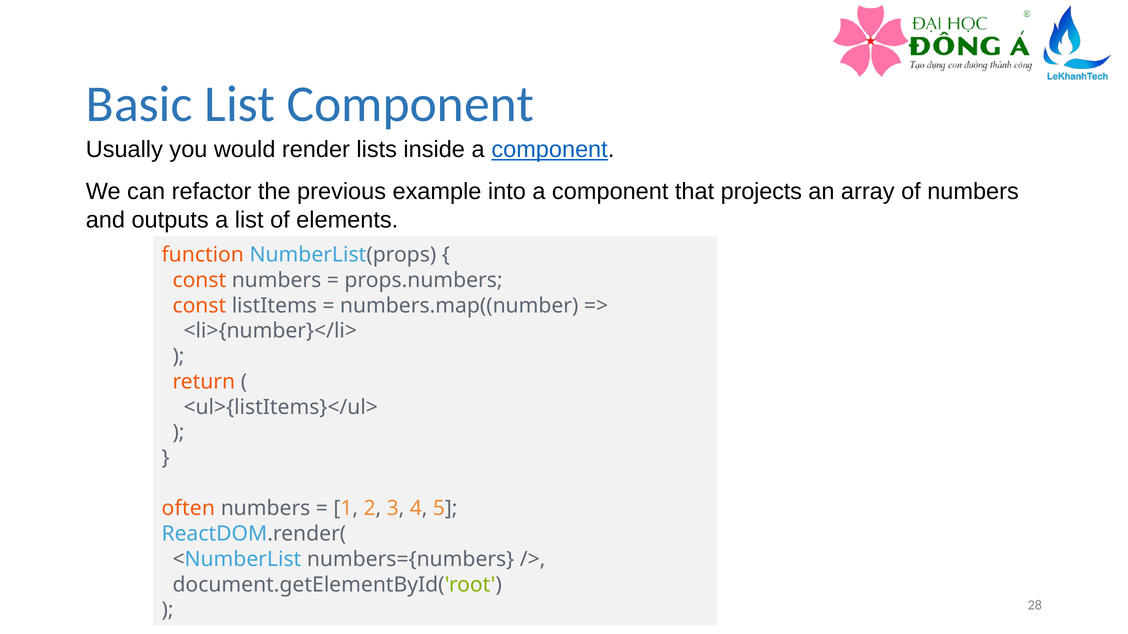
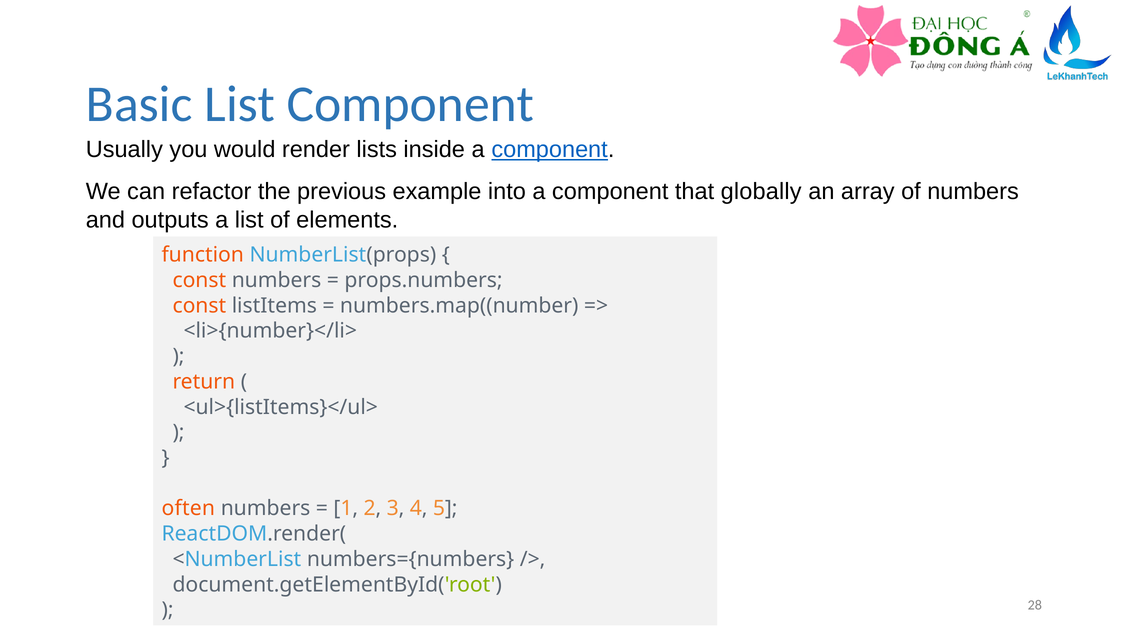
projects: projects -> globally
